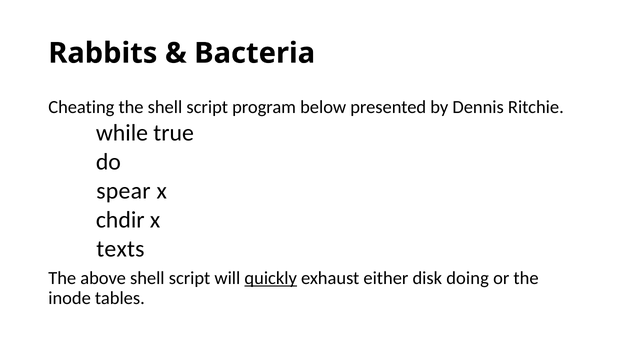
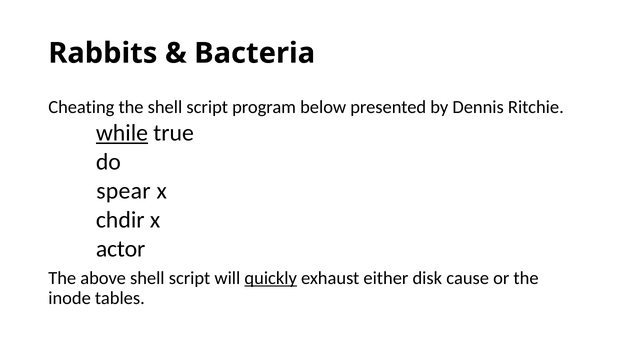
while underline: none -> present
texts: texts -> actor
doing: doing -> cause
